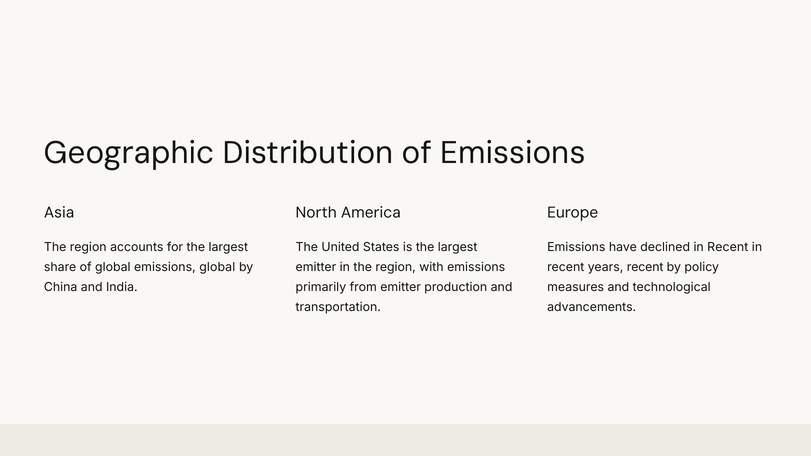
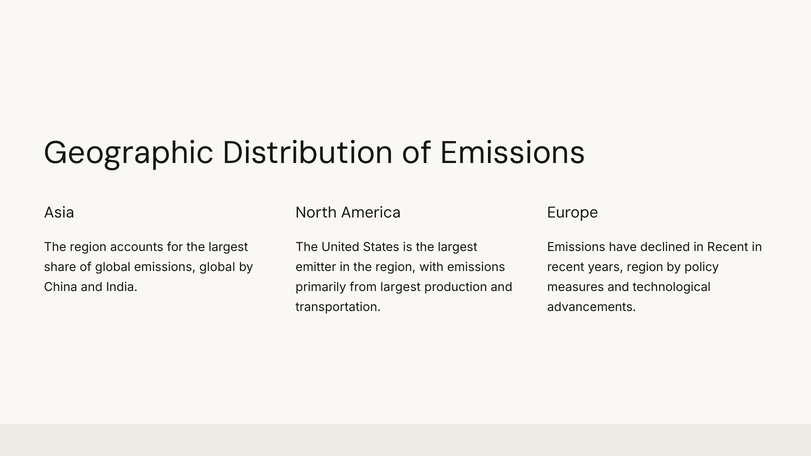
years recent: recent -> region
from emitter: emitter -> largest
